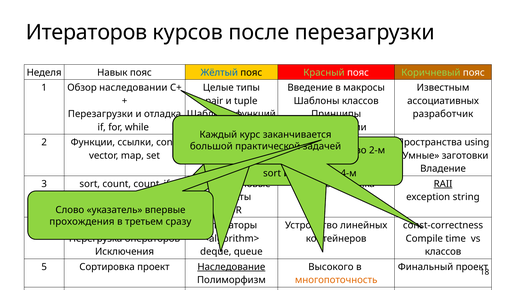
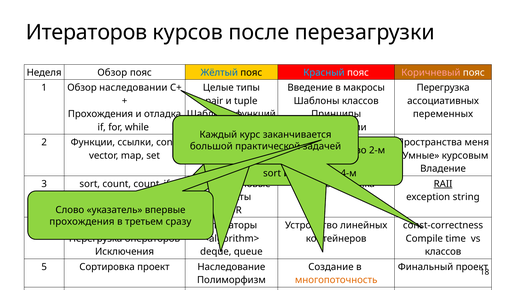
Неделя Навык: Навык -> Обзор
Красный colour: light green -> light blue
Коричневый colour: light green -> pink
Известным at (443, 88): Известным -> Перегрузка
Перезагрузки at (100, 114): Перезагрузки -> Прохождения
разработчик: разработчик -> переменных
using: using -> меня
заготовки: заготовки -> курсовым
Наследование underline: present -> none
Высокого: Высокого -> Создание
